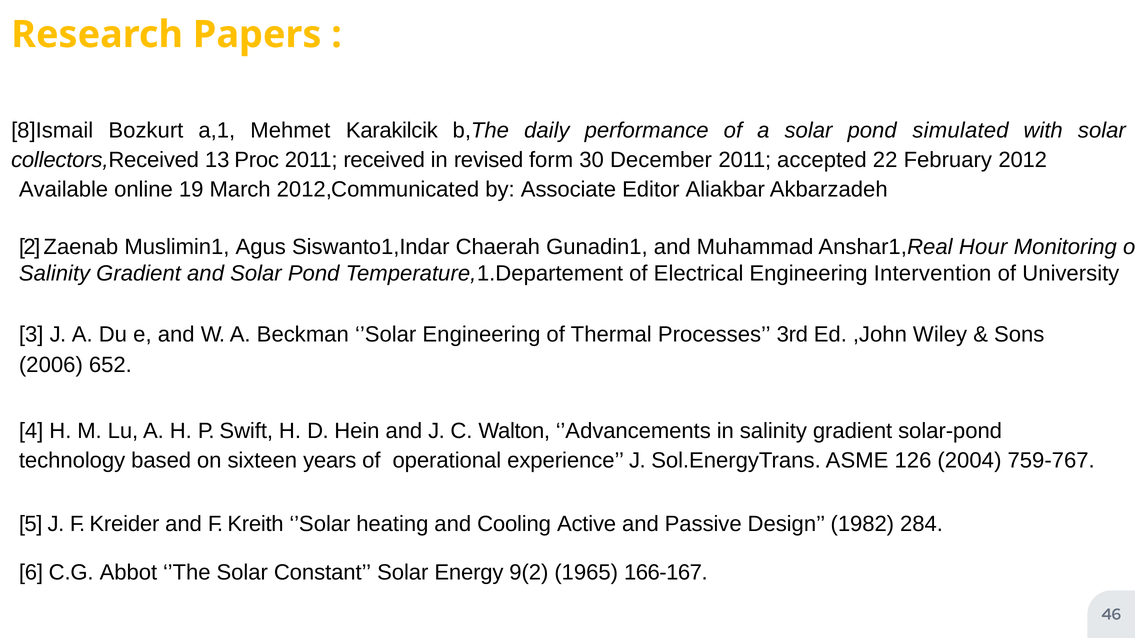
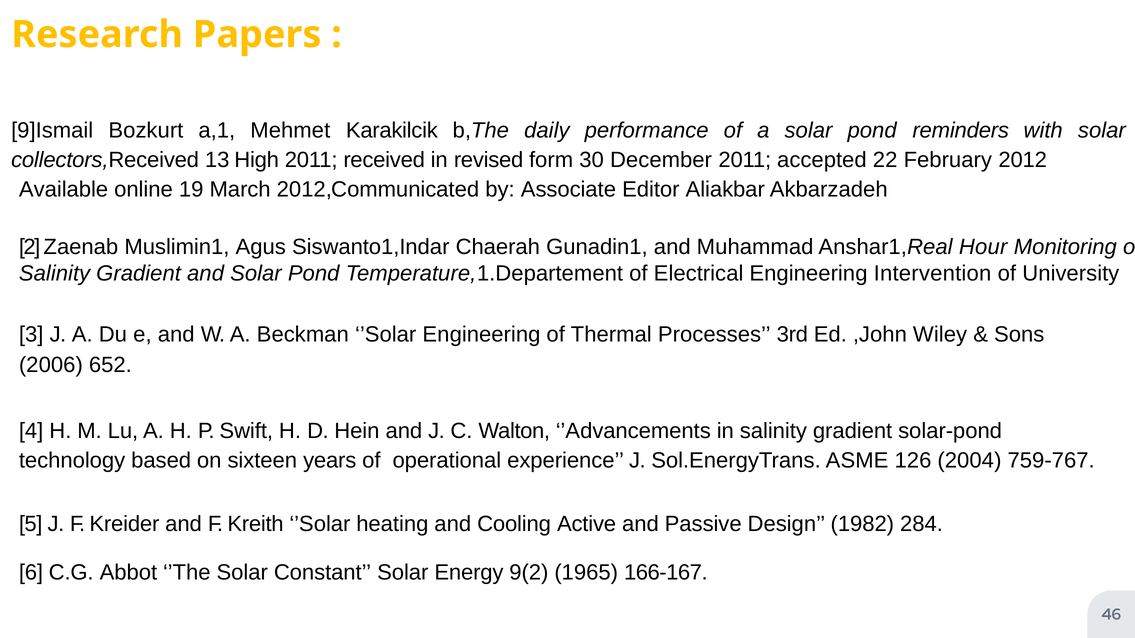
8]Ismail: 8]Ismail -> 9]Ismail
simulated: simulated -> reminders
Proc: Proc -> High
